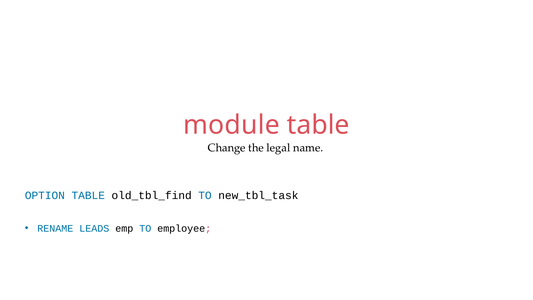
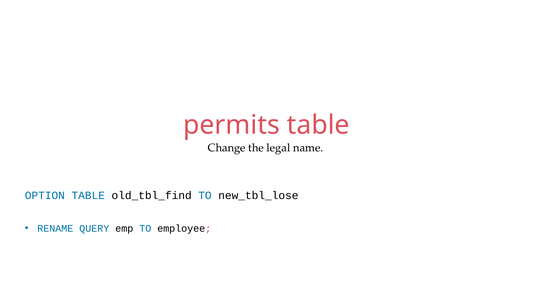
module: module -> permits
new_tbl_task: new_tbl_task -> new_tbl_lose
LEADS: LEADS -> QUERY
